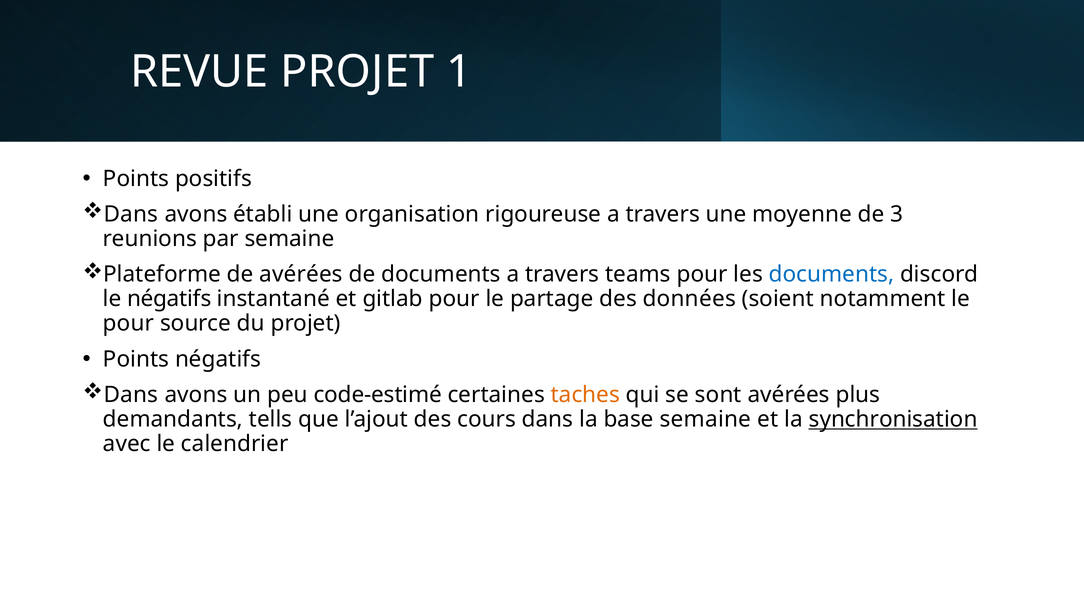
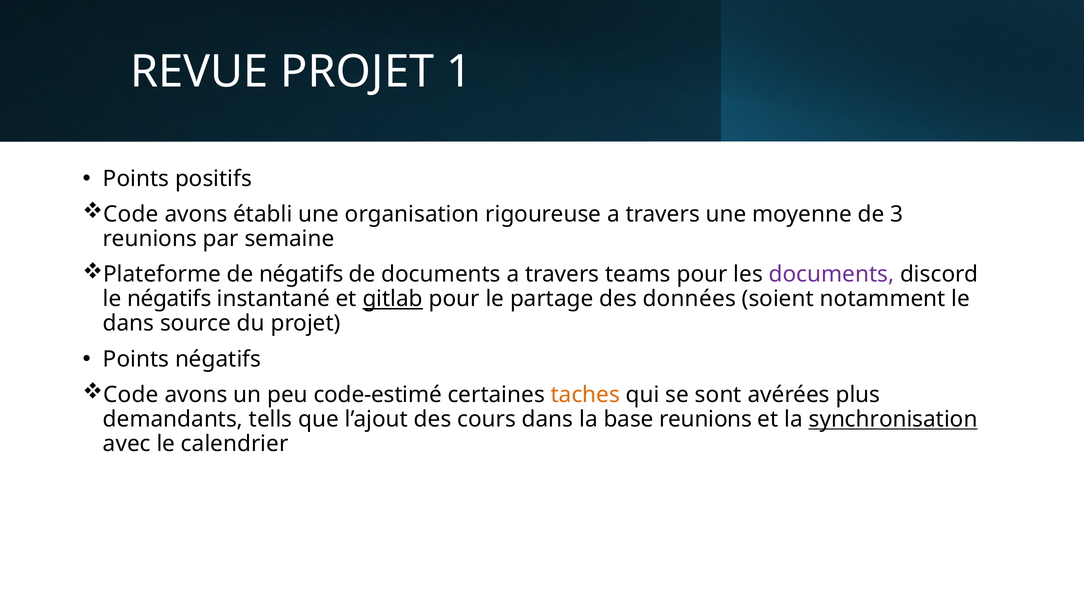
Dans at (131, 214): Dans -> Code
de avérées: avérées -> négatifs
documents at (831, 274) colour: blue -> purple
gitlab underline: none -> present
pour at (128, 323): pour -> dans
Dans at (131, 395): Dans -> Code
base semaine: semaine -> reunions
